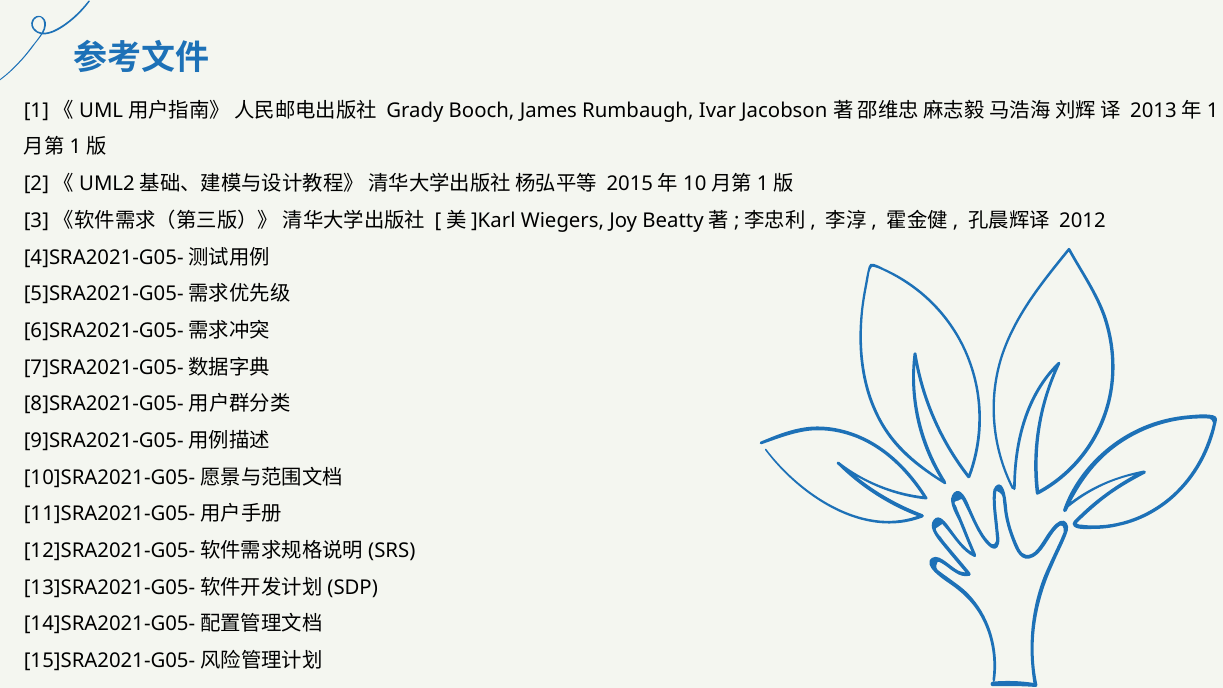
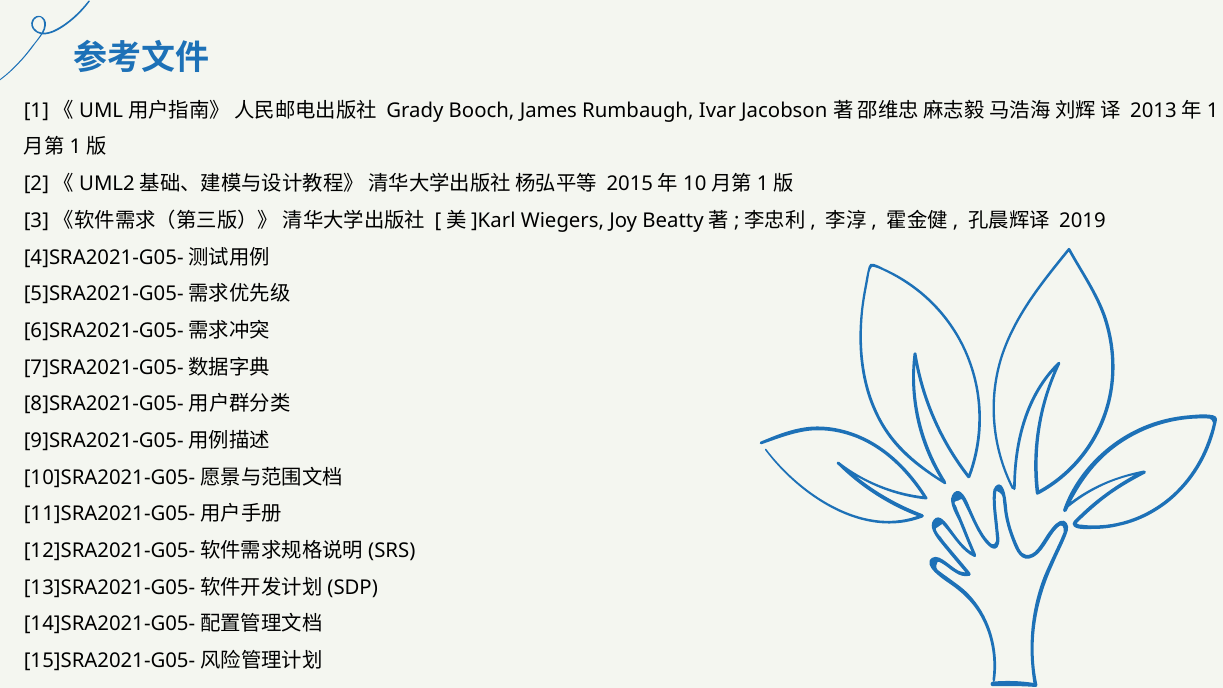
2012: 2012 -> 2019
